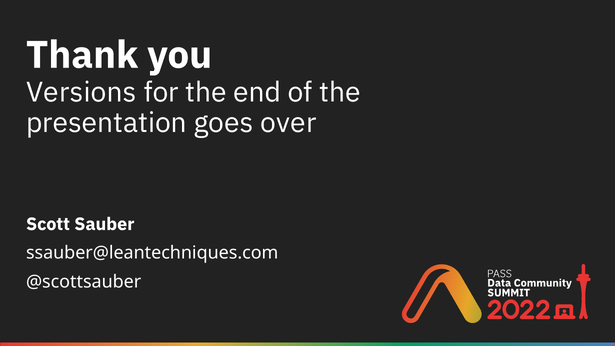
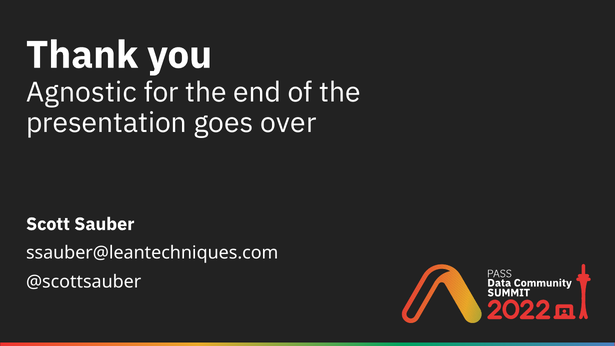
Versions: Versions -> Agnostic
